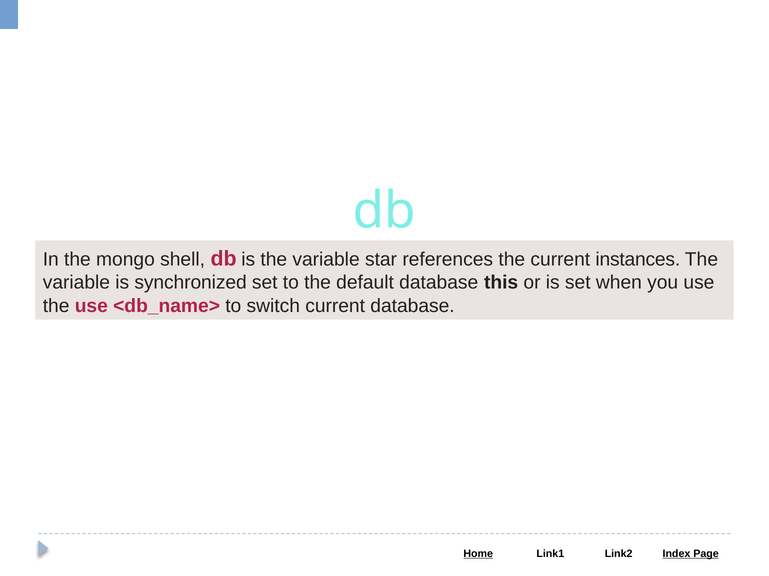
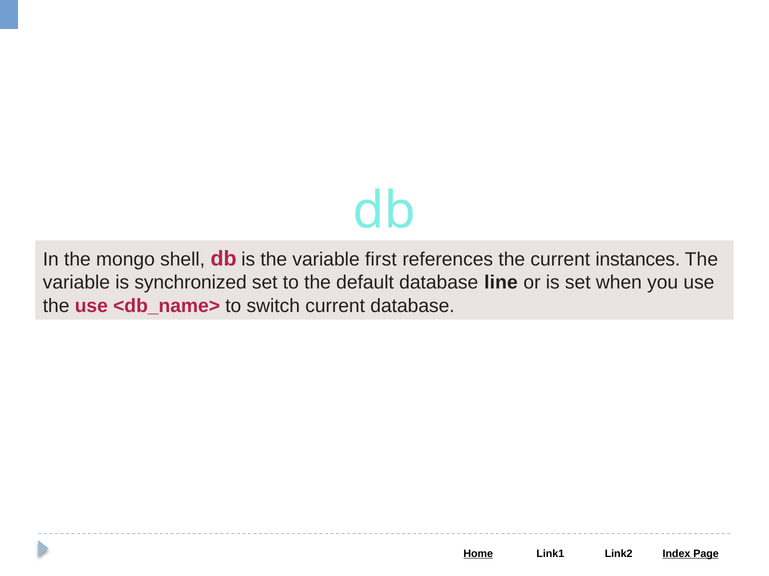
star: star -> first
this: this -> line
